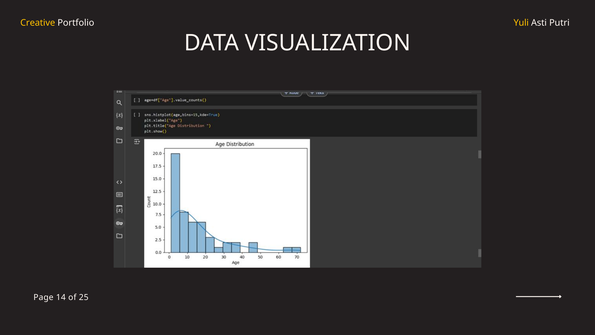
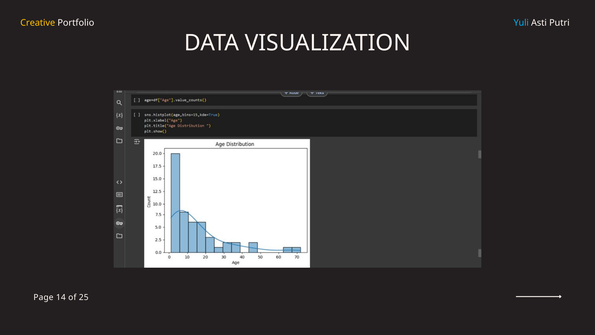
Yuli colour: yellow -> light blue
